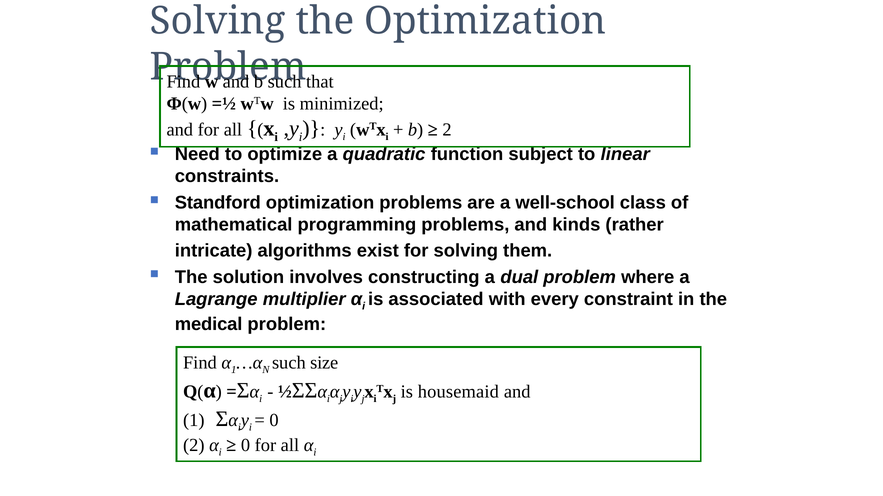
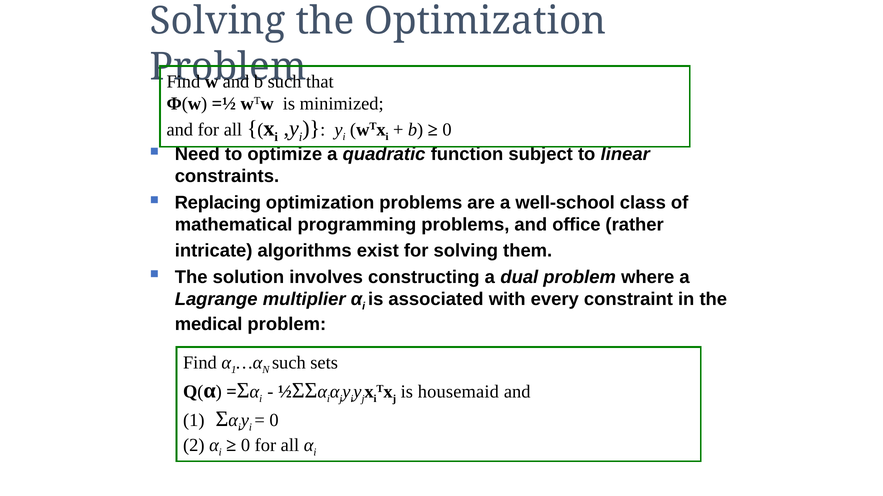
2 at (447, 130): 2 -> 0
Standford: Standford -> Replacing
kinds: kinds -> office
size: size -> sets
